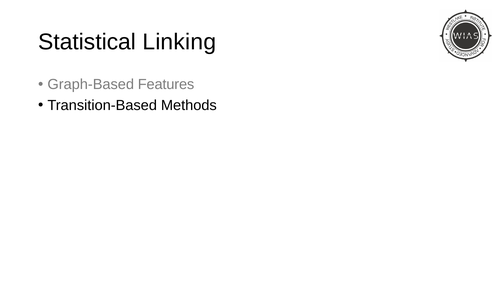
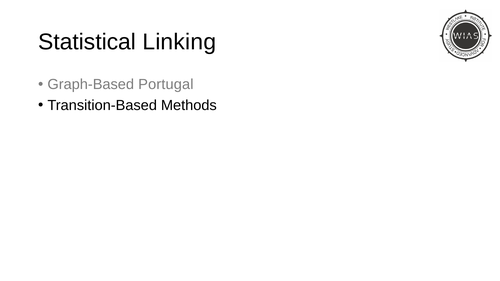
Features: Features -> Portugal
